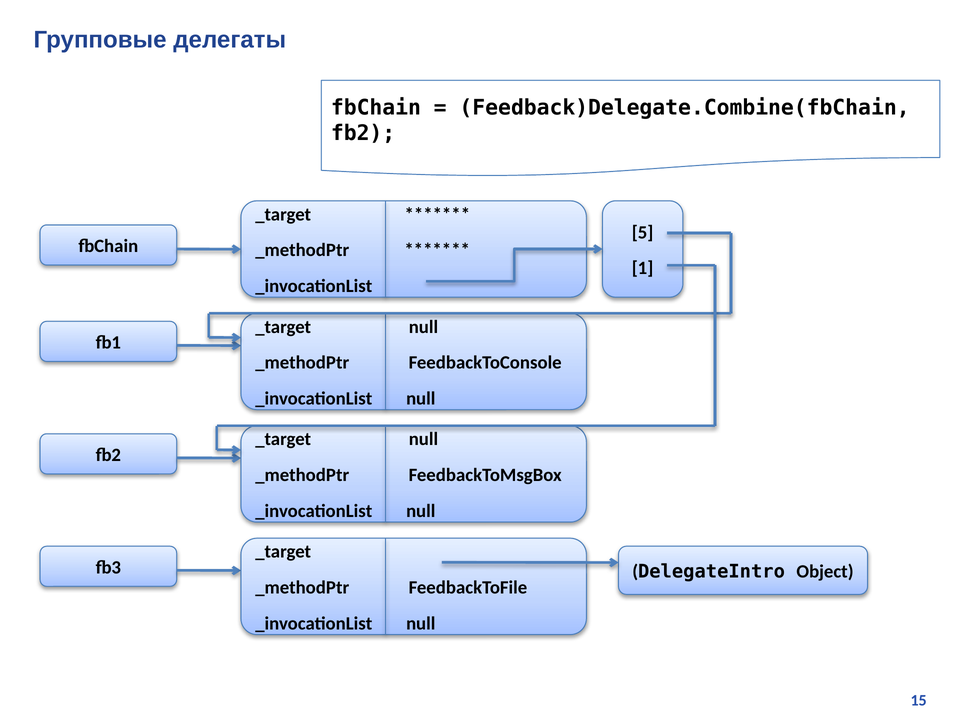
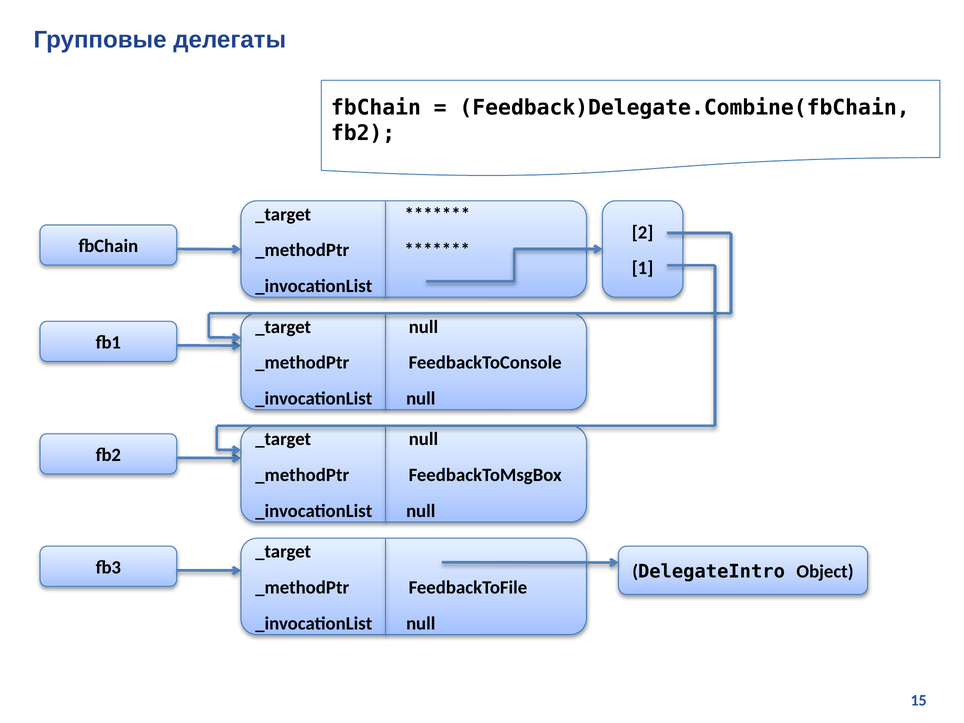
5: 5 -> 2
